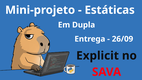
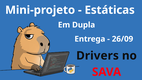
Explicit: Explicit -> Drivers
